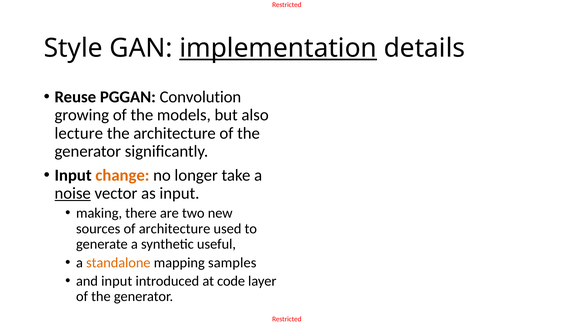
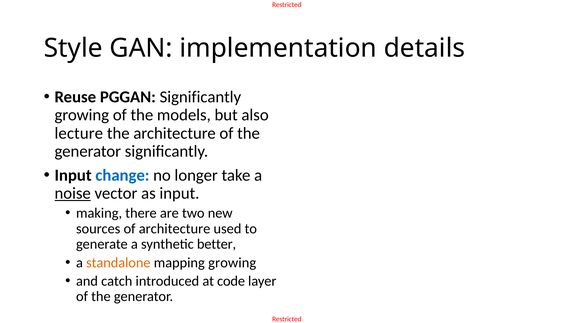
implementation underline: present -> none
PGGAN Convolution: Convolution -> Significantly
change colour: orange -> blue
useful: useful -> better
mapping samples: samples -> growing
and input: input -> catch
